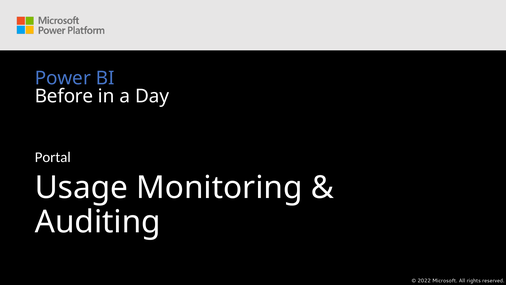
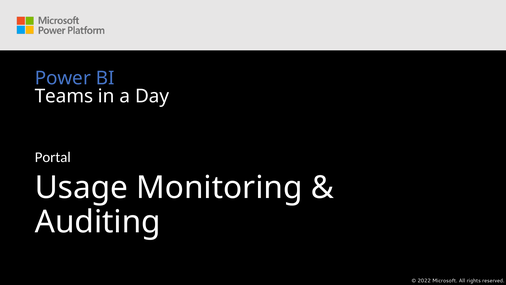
Before: Before -> Teams
